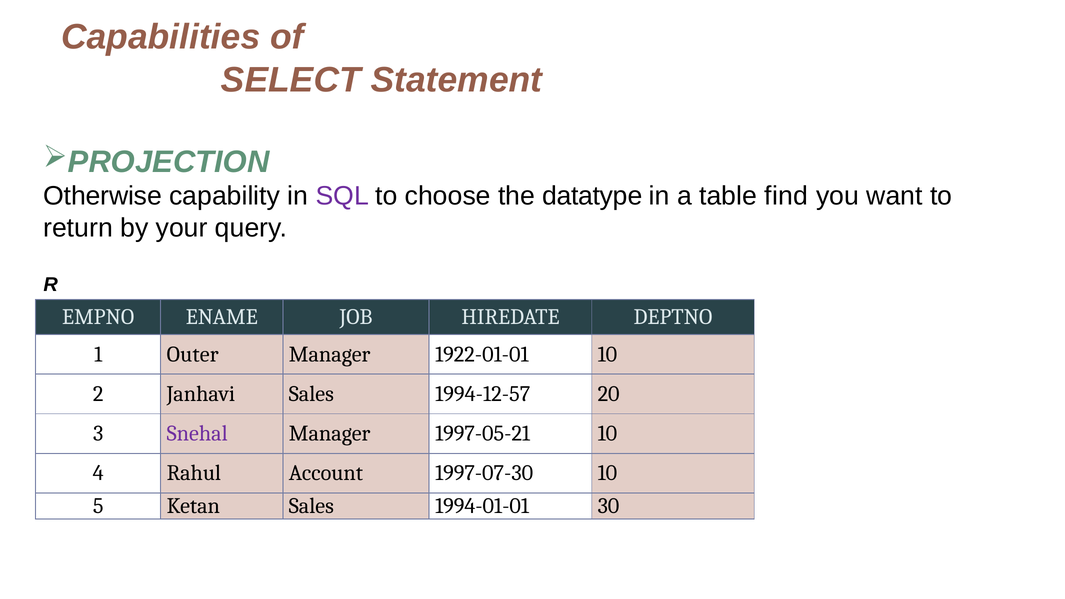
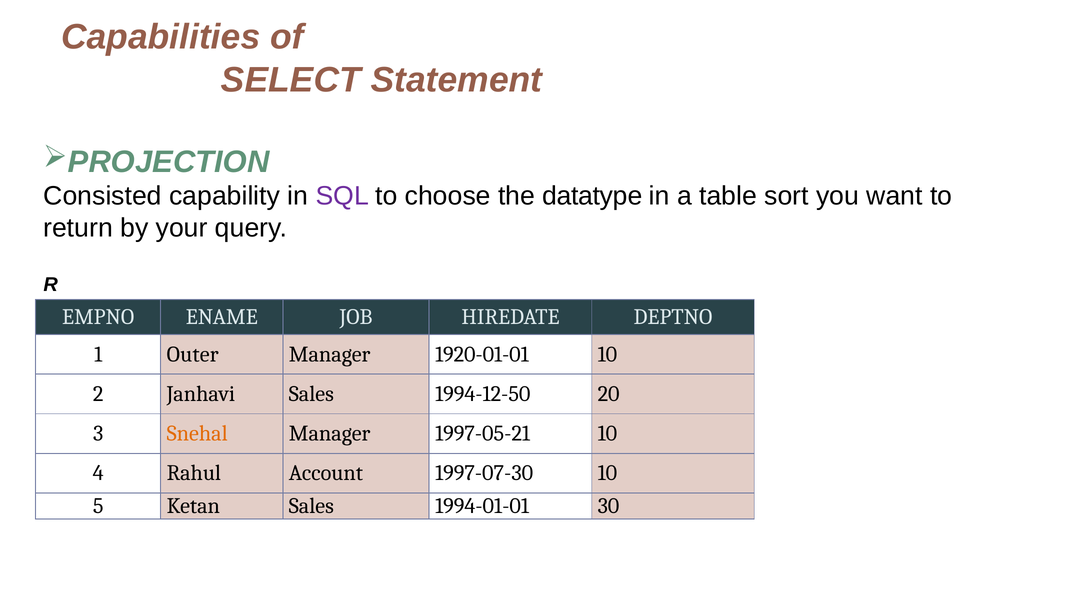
Otherwise: Otherwise -> Consisted
find: find -> sort
1922-01-01: 1922-01-01 -> 1920-01-01
1994-12-57: 1994-12-57 -> 1994-12-50
Snehal colour: purple -> orange
